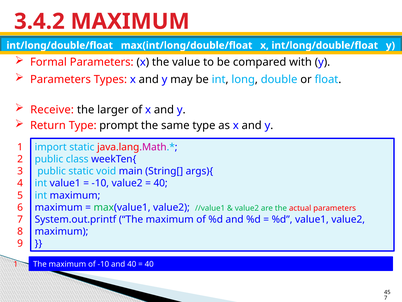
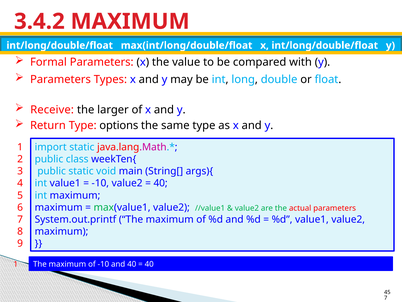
prompt: prompt -> options
